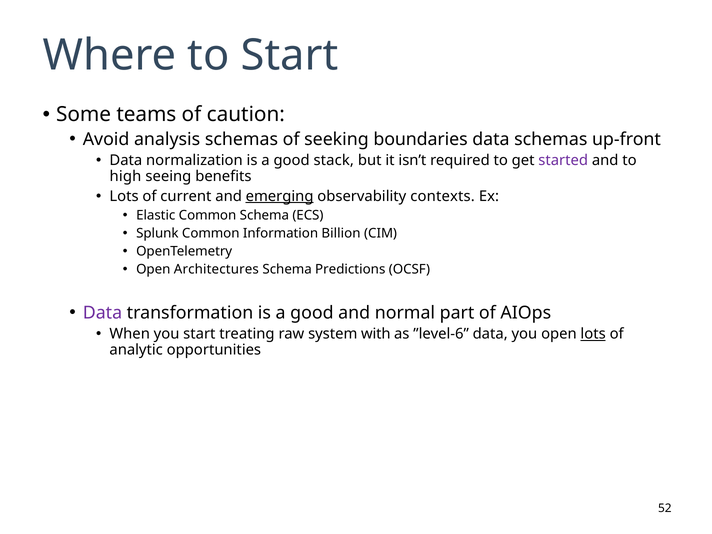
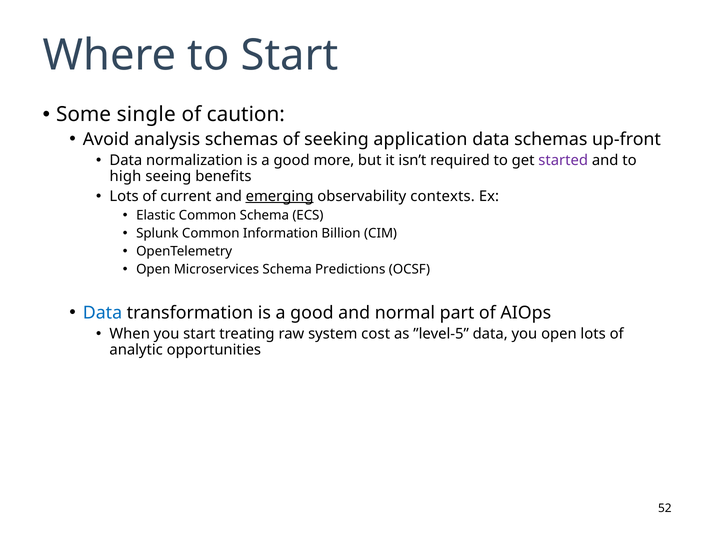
teams: teams -> single
boundaries: boundaries -> application
stack: stack -> more
Architectures: Architectures -> Microservices
Data at (102, 313) colour: purple -> blue
with: with -> cost
”level-6: ”level-6 -> ”level-5
lots at (593, 334) underline: present -> none
